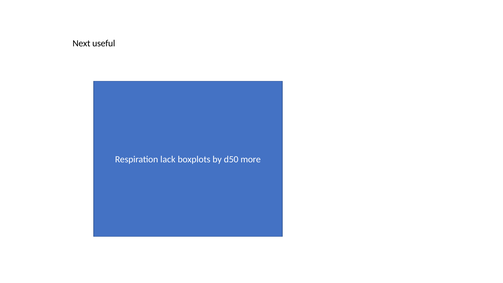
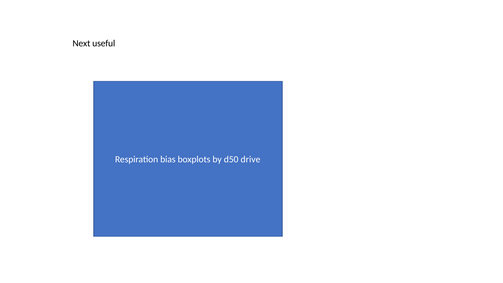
lack: lack -> bias
more: more -> drive
